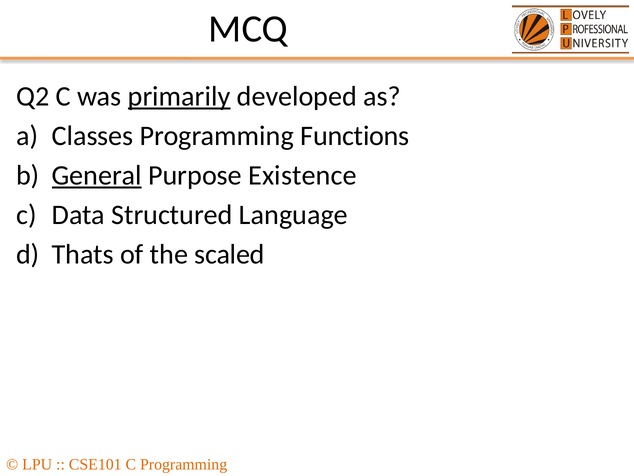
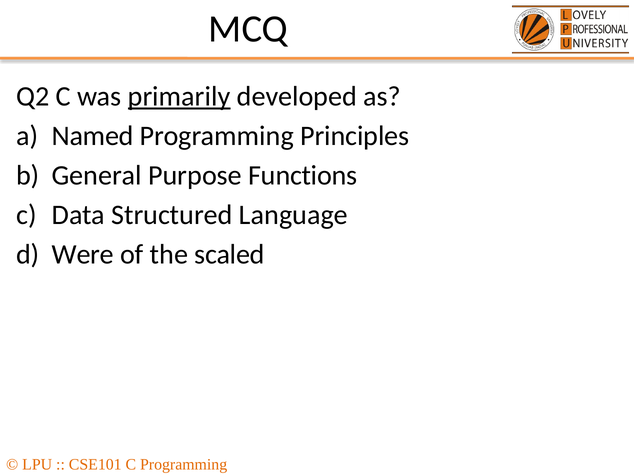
Classes: Classes -> Named
Functions: Functions -> Principles
General underline: present -> none
Existence: Existence -> Functions
Thats: Thats -> Were
